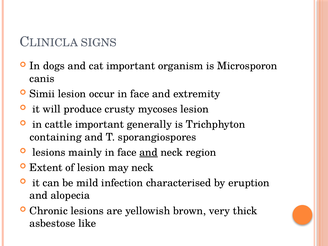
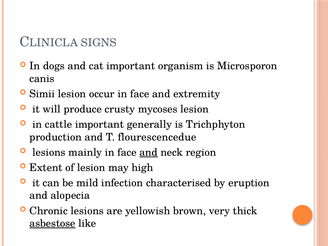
containing: containing -> production
sporangiospores: sporangiospores -> flourescencedue
may neck: neck -> high
asbestose underline: none -> present
